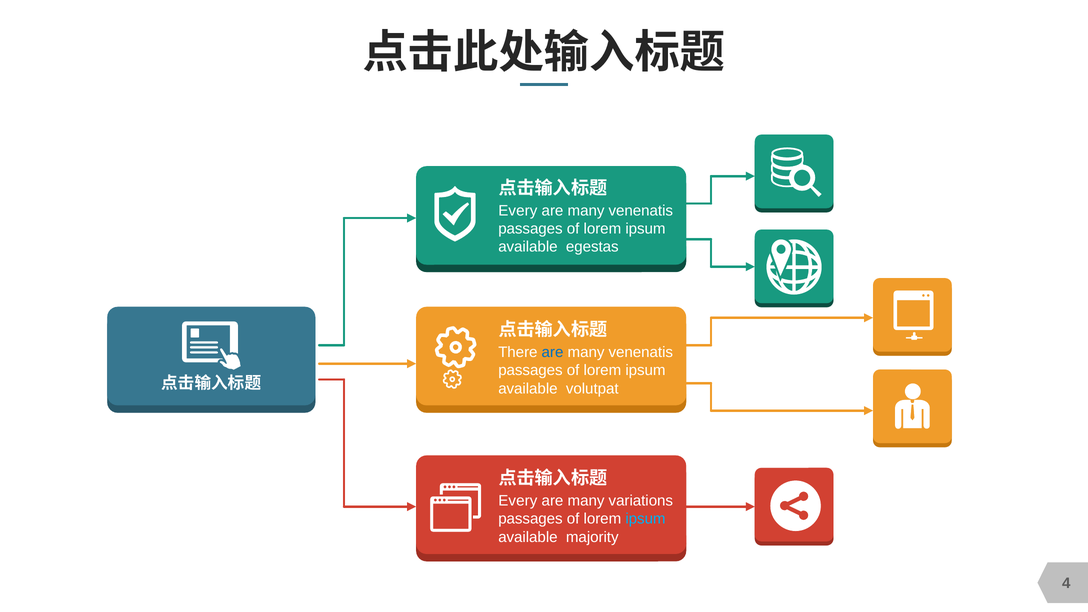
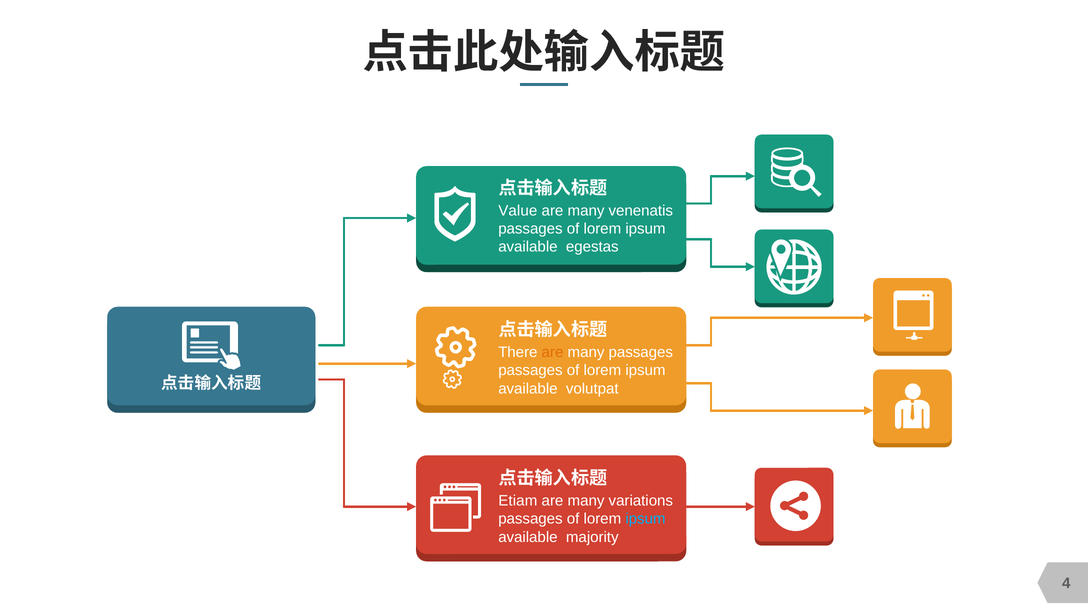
Every at (518, 211): Every -> Value
are at (553, 352) colour: blue -> orange
venenatis at (641, 352): venenatis -> passages
Every at (518, 501): Every -> Etiam
